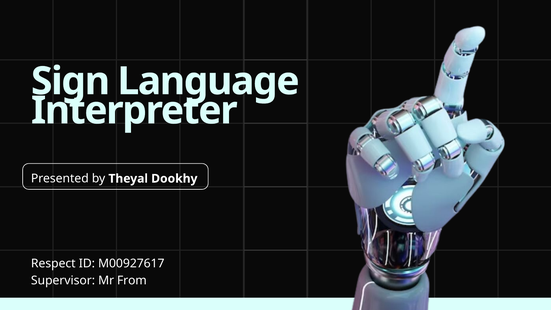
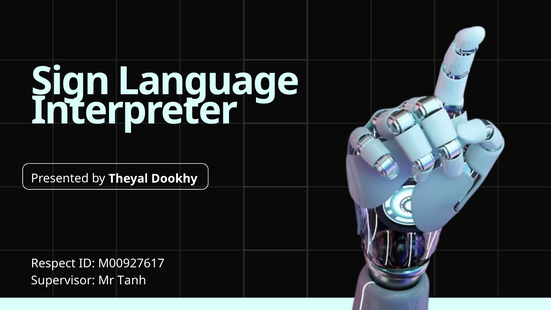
From: From -> Tanh
